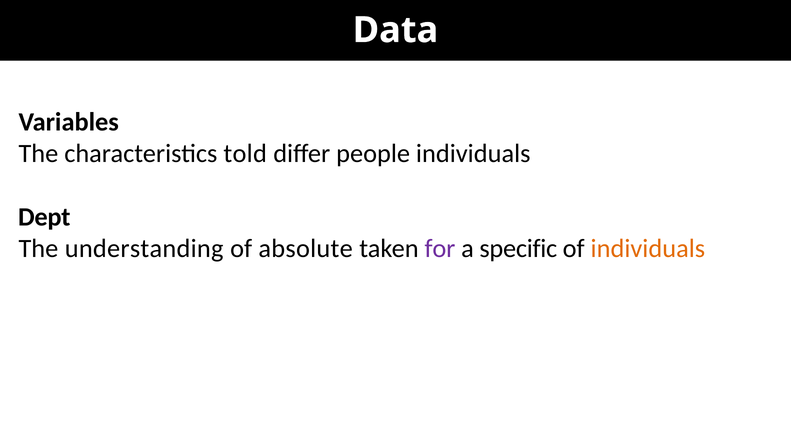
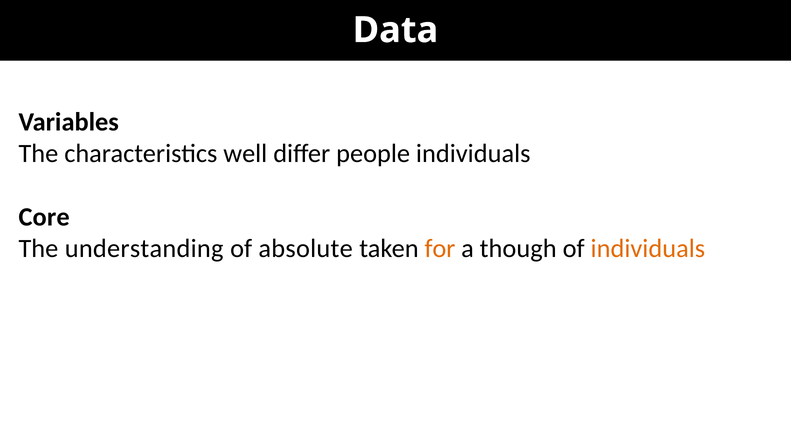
told: told -> well
Dept: Dept -> Core
for colour: purple -> orange
specific: specific -> though
